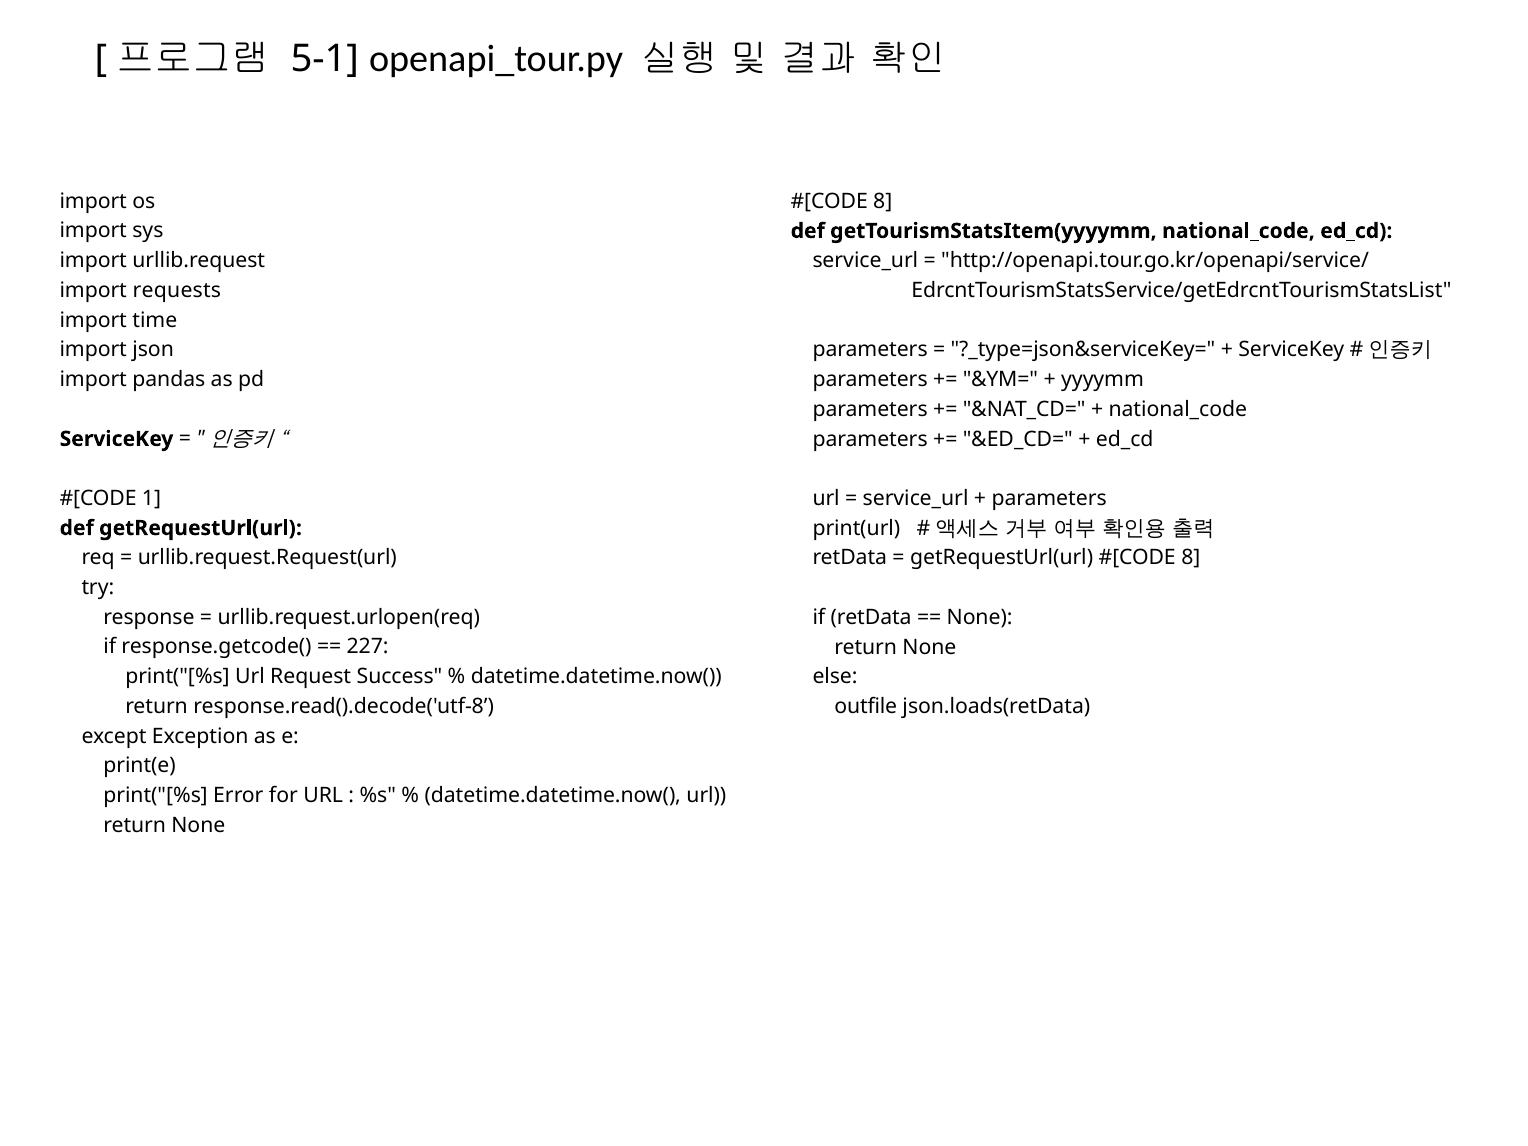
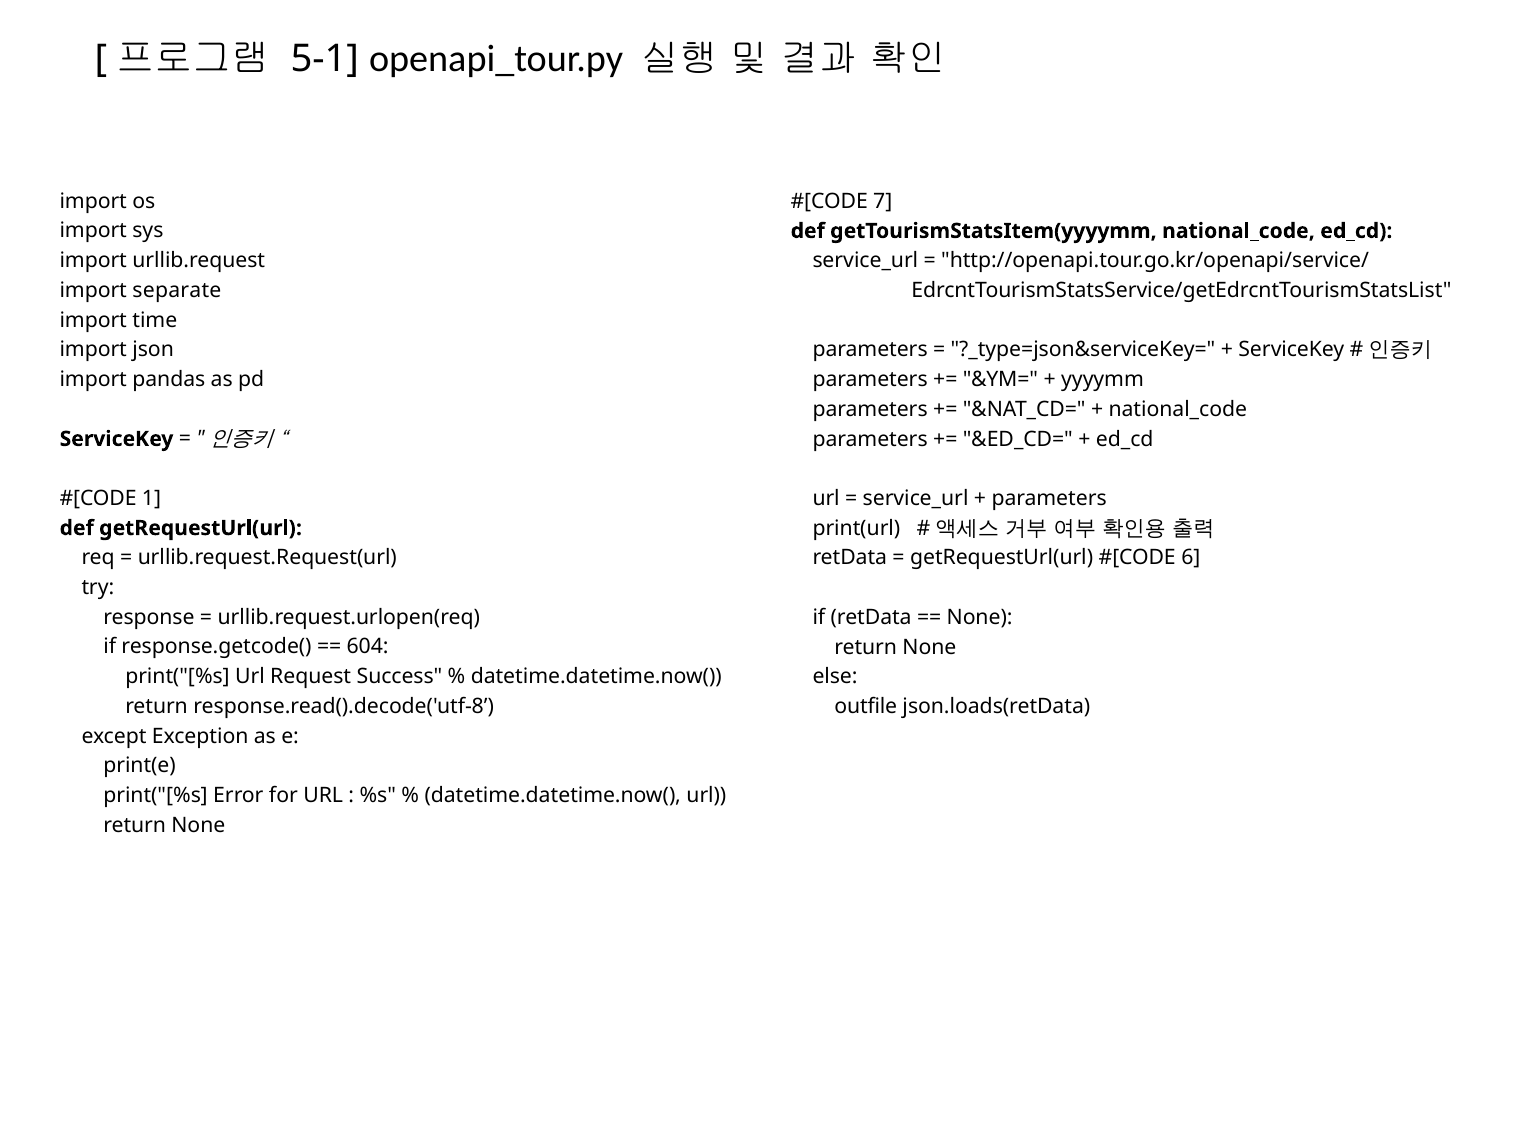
8 at (883, 201): 8 -> 7
requests: requests -> separate
8 at (1191, 558): 8 -> 6
227: 227 -> 604
